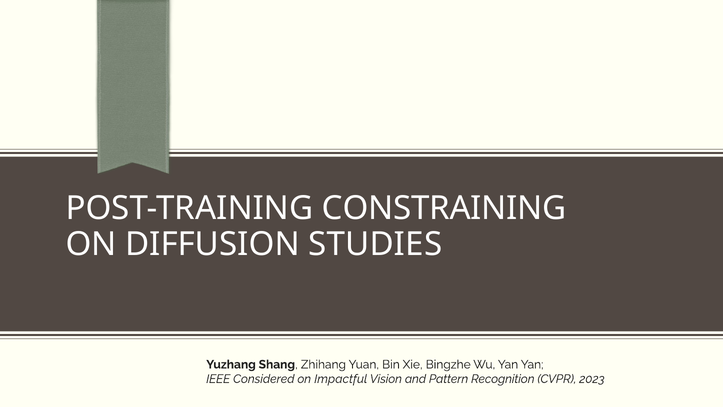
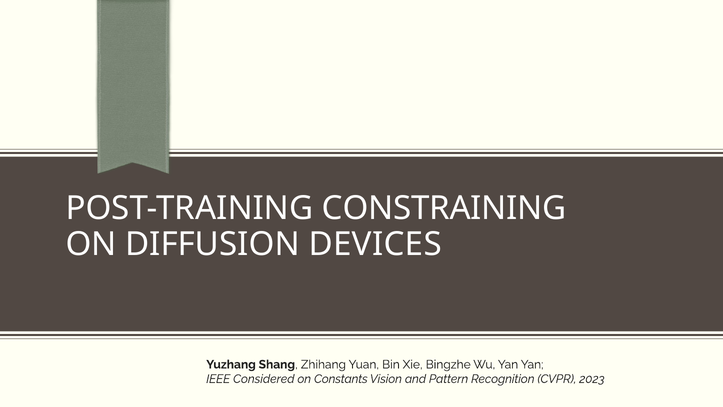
STUDIES: STUDIES -> DEVICES
Impactful: Impactful -> Constants
